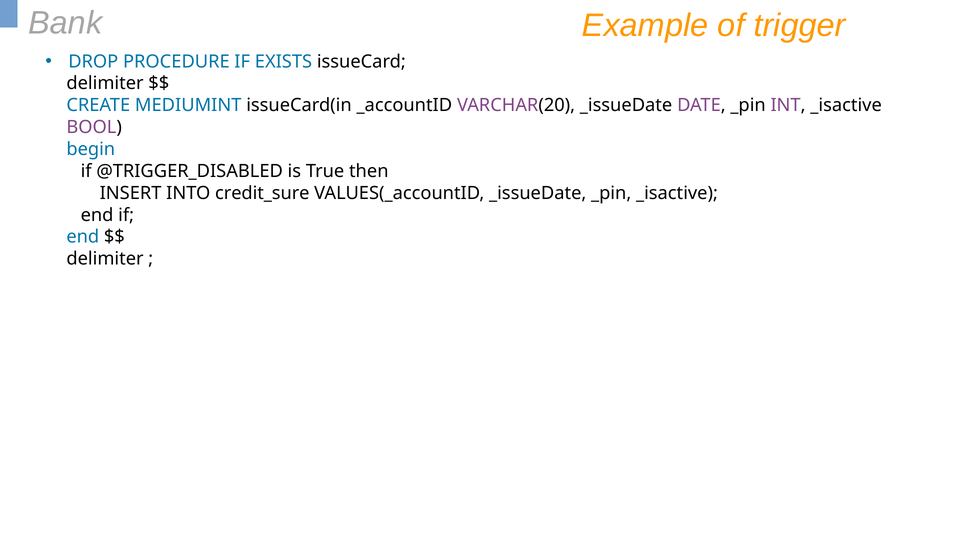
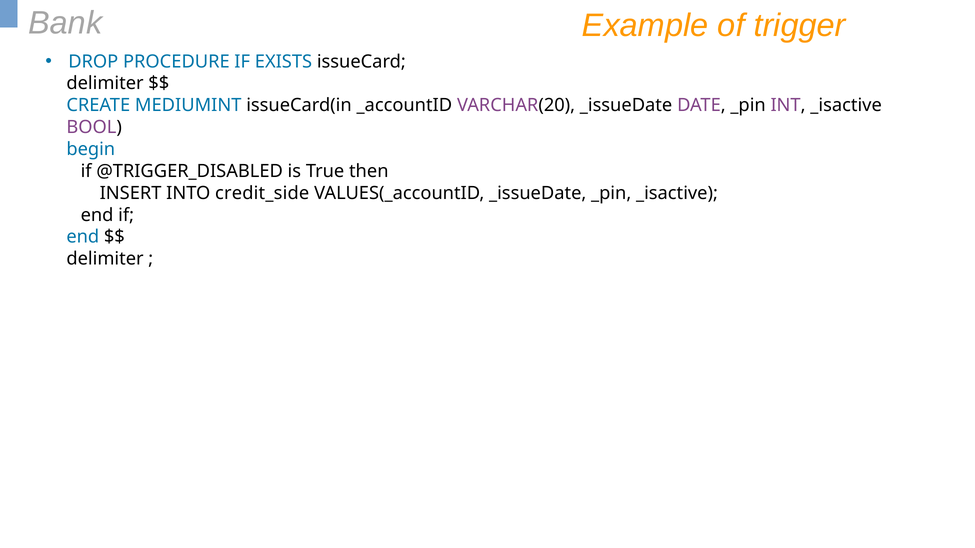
credit_sure: credit_sure -> credit_side
